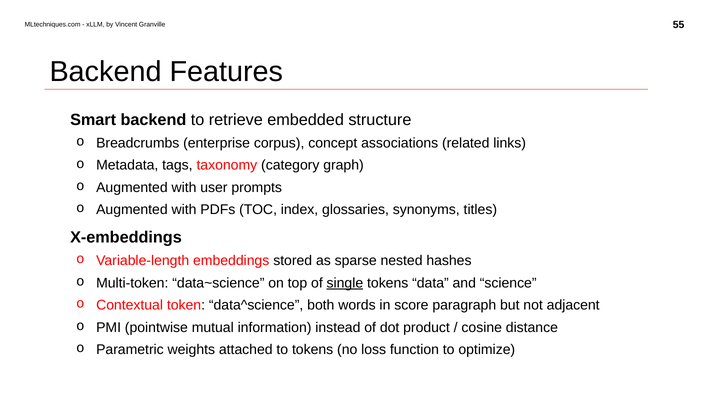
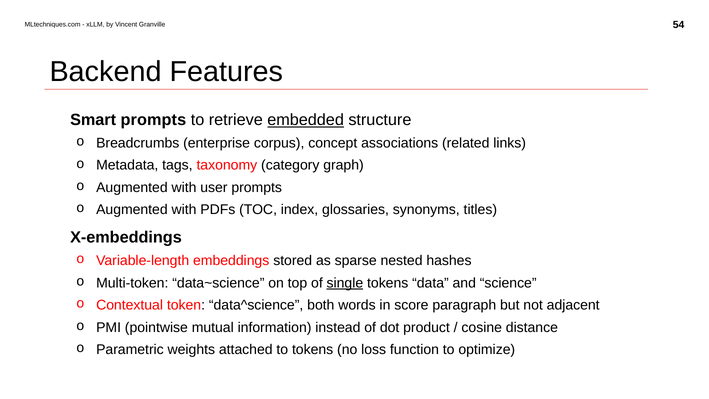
55: 55 -> 54
backend at (153, 120): backend -> prompts
embedded underline: none -> present
